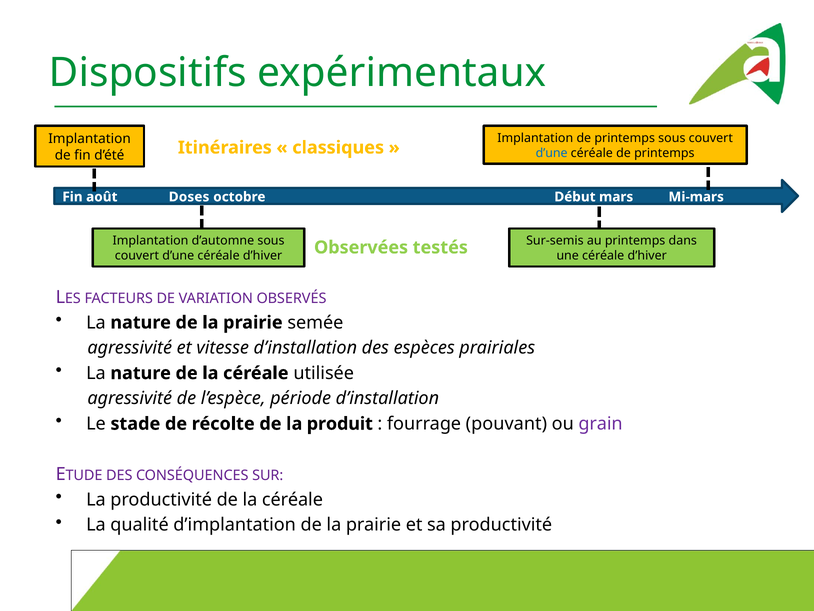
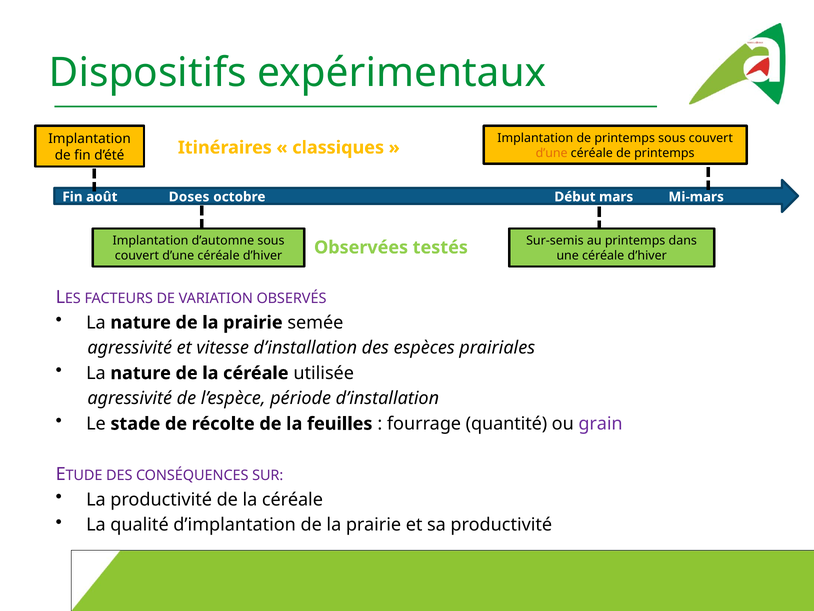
d’une at (552, 153) colour: blue -> orange
produit: produit -> feuilles
pouvant: pouvant -> quantité
